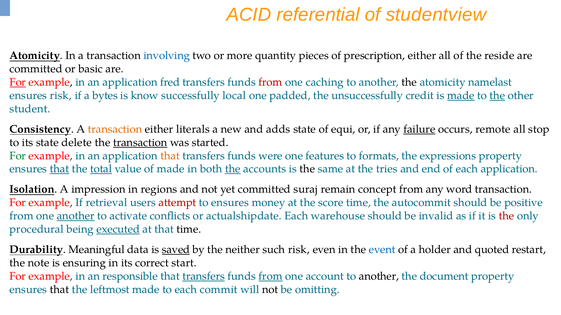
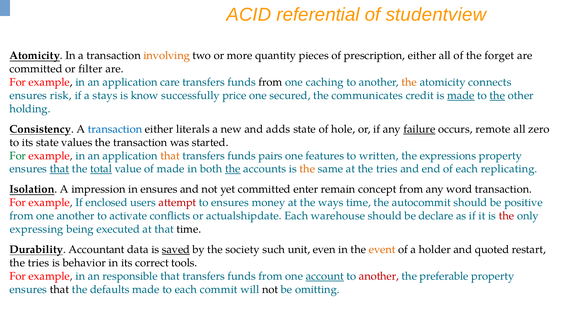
involving colour: blue -> orange
reside: reside -> forget
basic: basic -> filter
For at (18, 82) underline: present -> none
fred: fred -> care
from at (271, 82) colour: red -> black
the at (409, 82) colour: black -> orange
namelast: namelast -> connects
bytes: bytes -> stays
local: local -> price
padded: padded -> secured
unsuccessfully: unsuccessfully -> communicates
student: student -> holding
transaction at (115, 129) colour: orange -> blue
equi: equi -> hole
stop: stop -> zero
delete: delete -> values
transaction at (140, 143) underline: present -> none
were: were -> pairs
formats: formats -> written
the at (307, 169) colour: black -> orange
each application: application -> replicating
in regions: regions -> ensures
suraj: suraj -> enter
retrieval: retrieval -> enclosed
score: score -> ways
another at (76, 216) underline: present -> none
invalid: invalid -> declare
procedural: procedural -> expressing
executed underline: present -> none
Meaningful: Meaningful -> Accountant
neither: neither -> society
such risk: risk -> unit
event colour: blue -> orange
note at (39, 263): note -> tries
ensuring: ensuring -> behavior
start: start -> tools
transfers at (204, 277) underline: present -> none
from at (271, 277) underline: present -> none
account underline: none -> present
another at (379, 277) colour: black -> red
document: document -> preferable
leftmost: leftmost -> defaults
